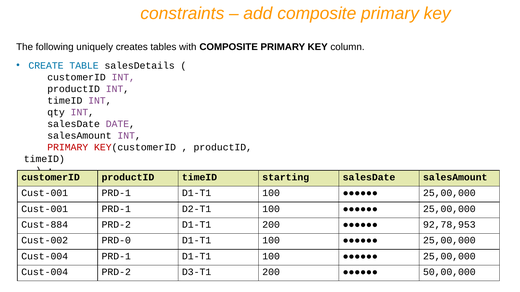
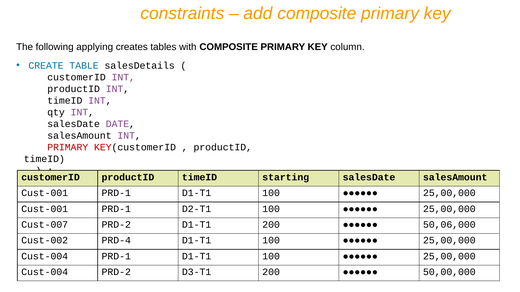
uniquely: uniquely -> applying
Cust-884: Cust-884 -> Cust-007
92,78,953: 92,78,953 -> 50,06,000
PRD-0: PRD-0 -> PRD-4
